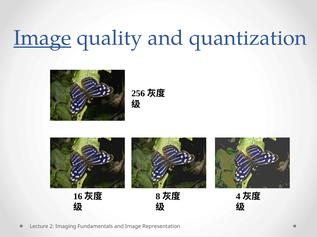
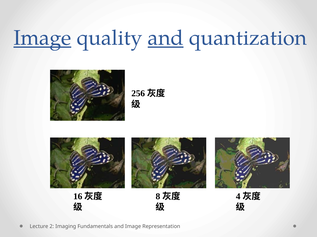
and at (166, 38) underline: none -> present
